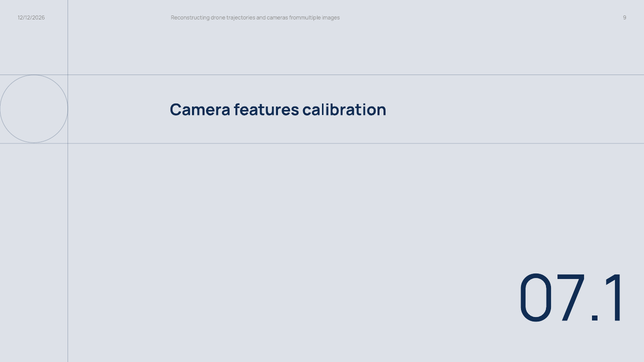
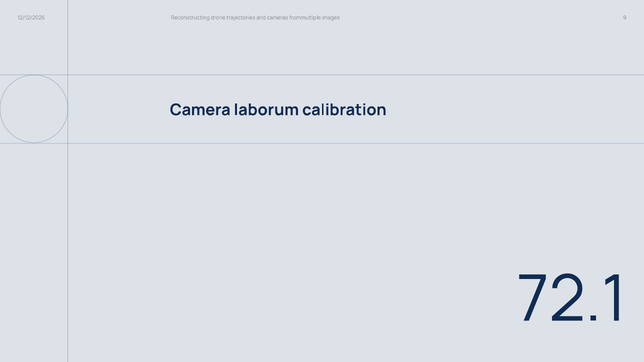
features: features -> laborum
07.1: 07.1 -> 72.1
